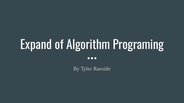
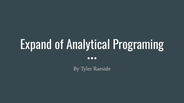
Algorithm: Algorithm -> Analytical
